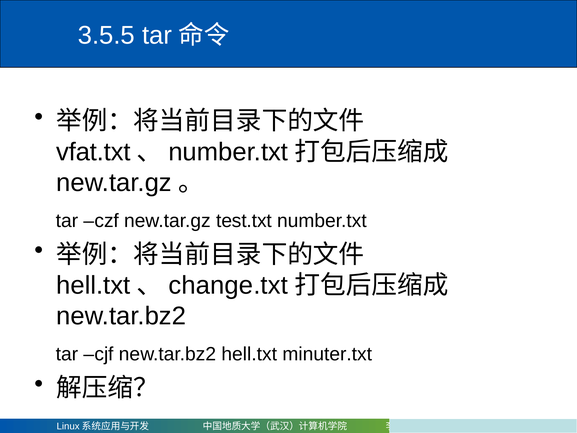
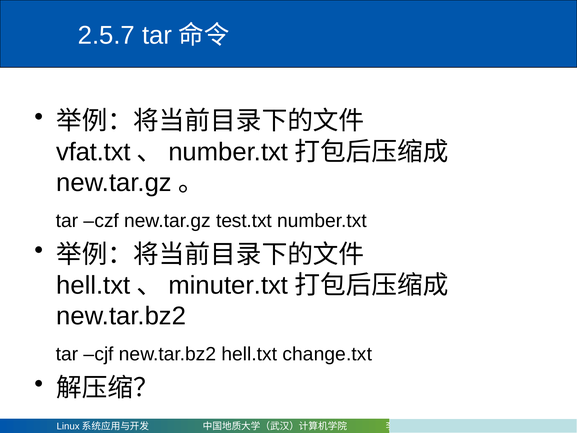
3.5.5: 3.5.5 -> 2.5.7
change.txt: change.txt -> minuter.txt
minuter.txt: minuter.txt -> change.txt
